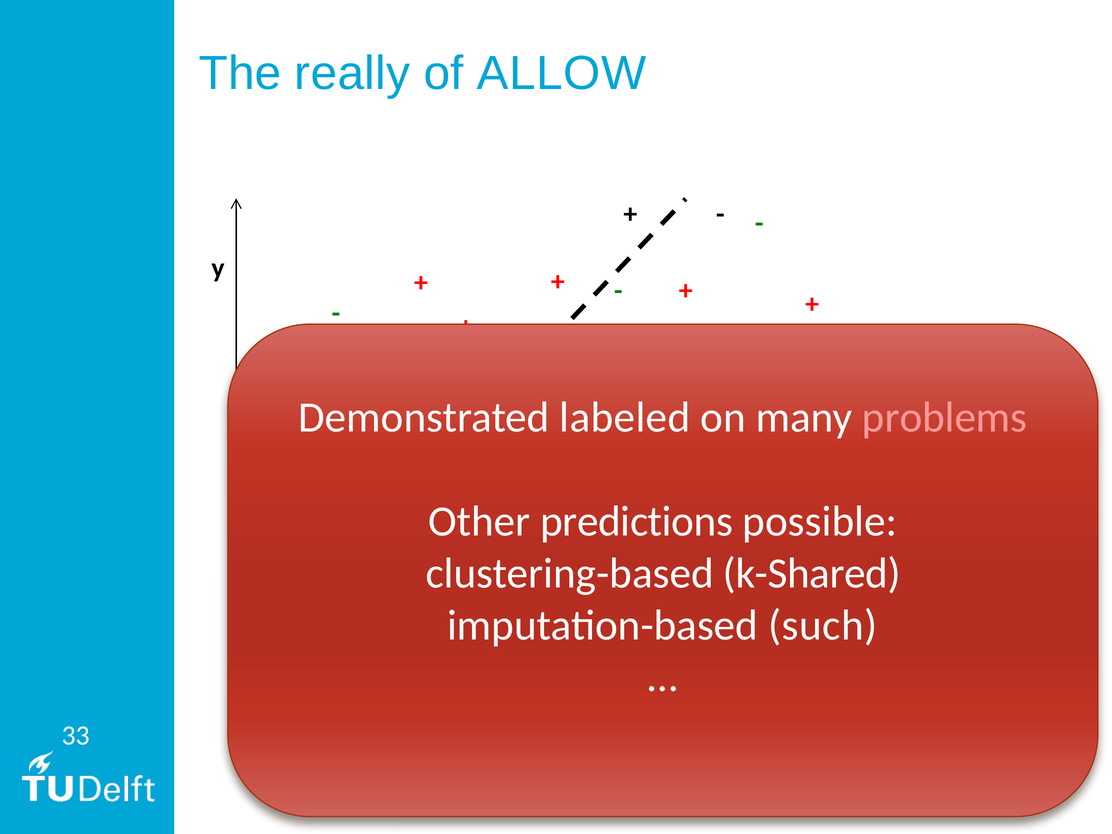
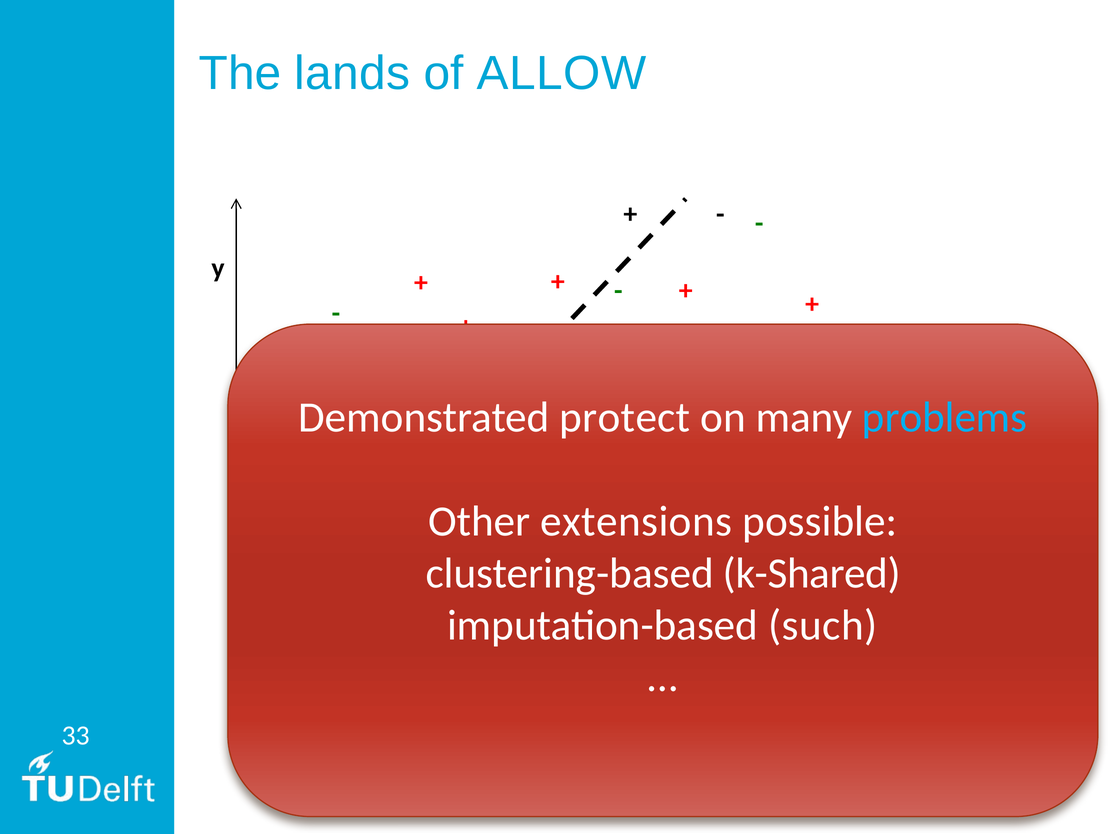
really: really -> lands
labeled: labeled -> protect
problems colour: pink -> light blue
predictions: predictions -> extensions
